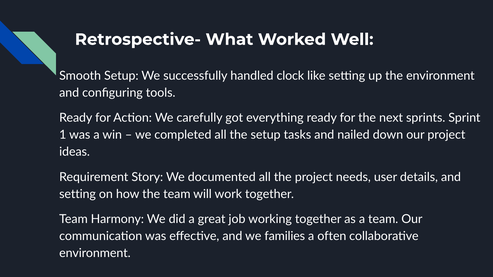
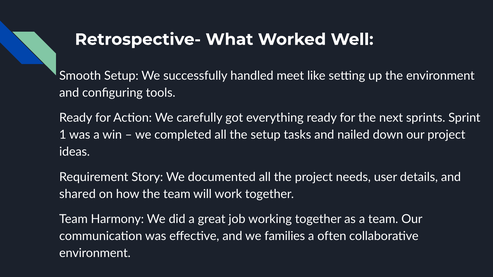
clock: clock -> meet
setting at (78, 194): setting -> shared
